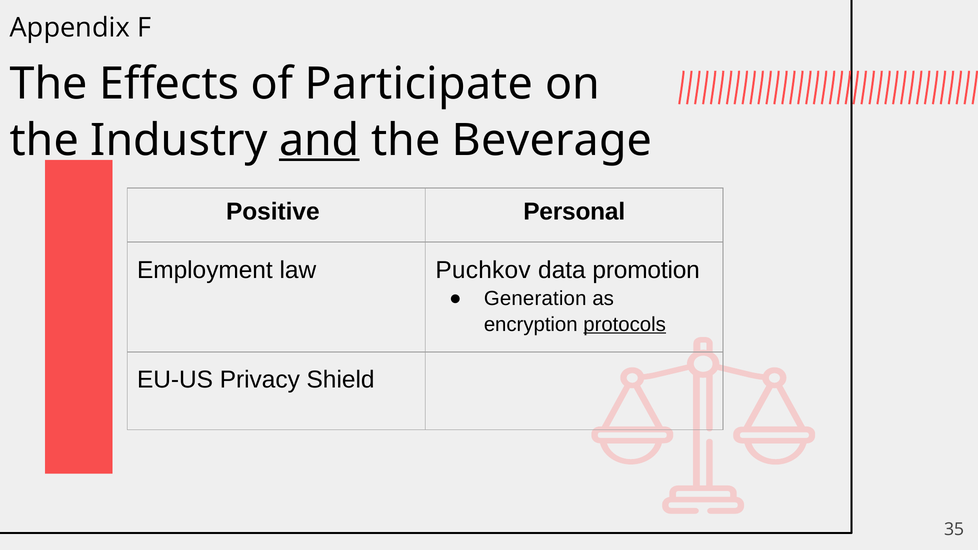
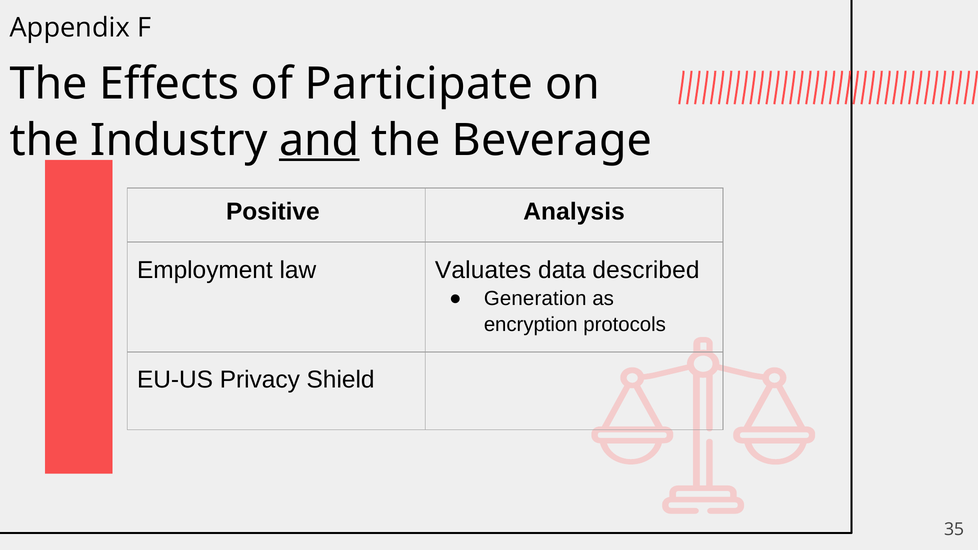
Personal: Personal -> Analysis
Puchkov: Puchkov -> Valuates
promotion: promotion -> described
protocols underline: present -> none
